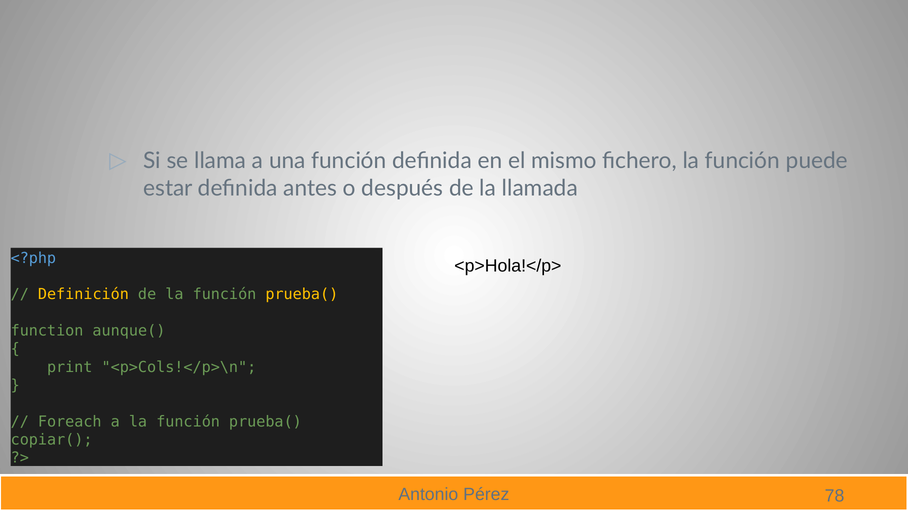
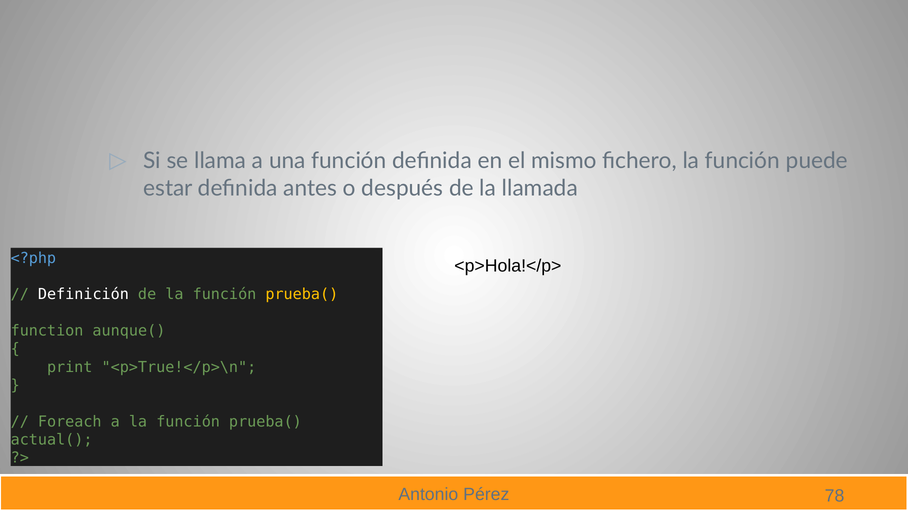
Definición colour: yellow -> white
<p>Cols!</p>\n: <p>Cols!</p>\n -> <p>True!</p>\n
copiar(: copiar( -> actual(
